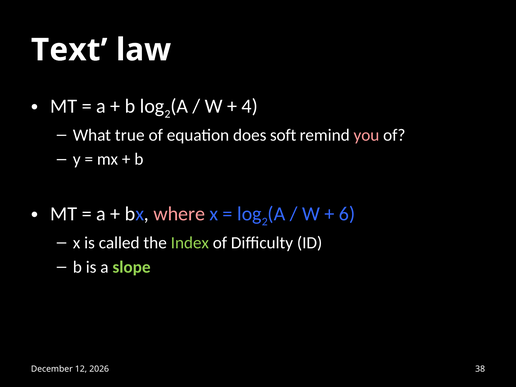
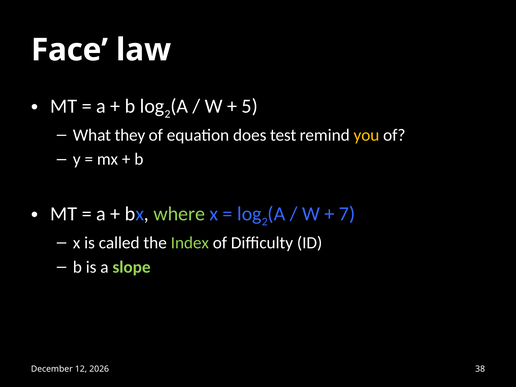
Text: Text -> Face
4: 4 -> 5
true: true -> they
soft: soft -> test
you colour: pink -> yellow
where colour: pink -> light green
6: 6 -> 7
